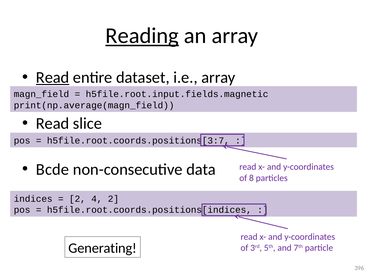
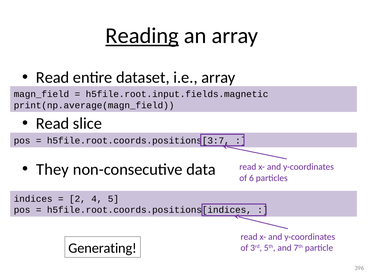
Read at (53, 77) underline: present -> none
Bcde: Bcde -> They
8: 8 -> 6
4 2: 2 -> 5
